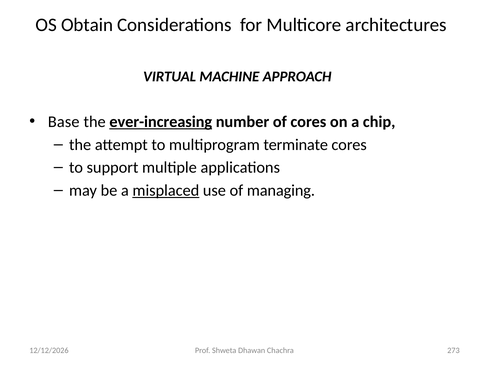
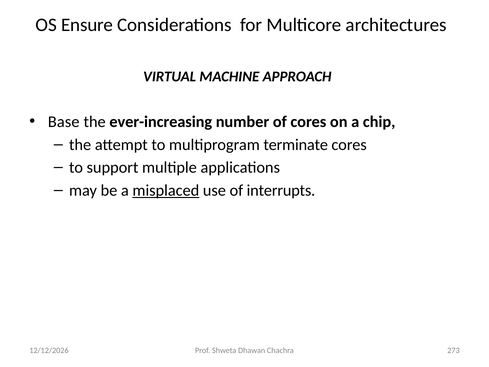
Obtain: Obtain -> Ensure
ever-increasing underline: present -> none
managing: managing -> interrupts
